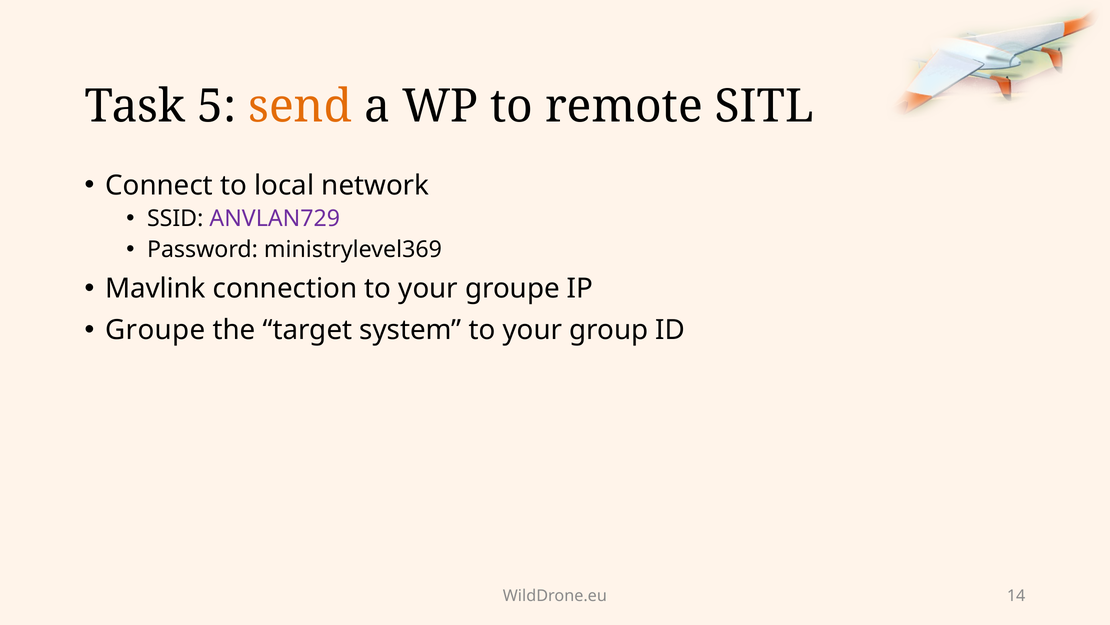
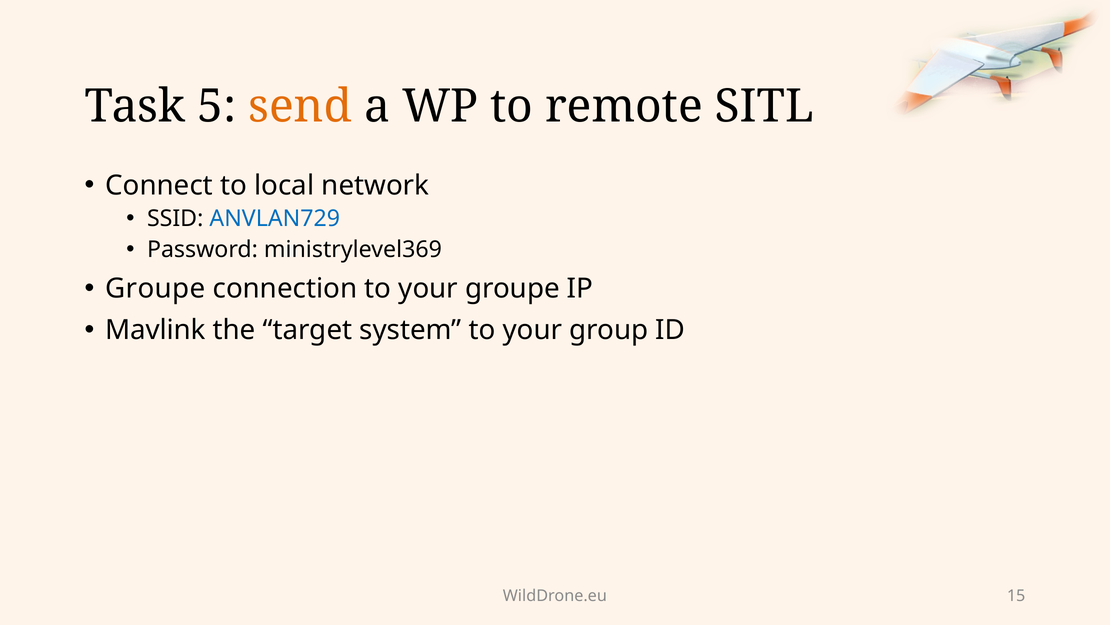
ANVLAN729 colour: purple -> blue
Mavlink at (156, 288): Mavlink -> Groupe
Groupe at (155, 330): Groupe -> Mavlink
14: 14 -> 15
